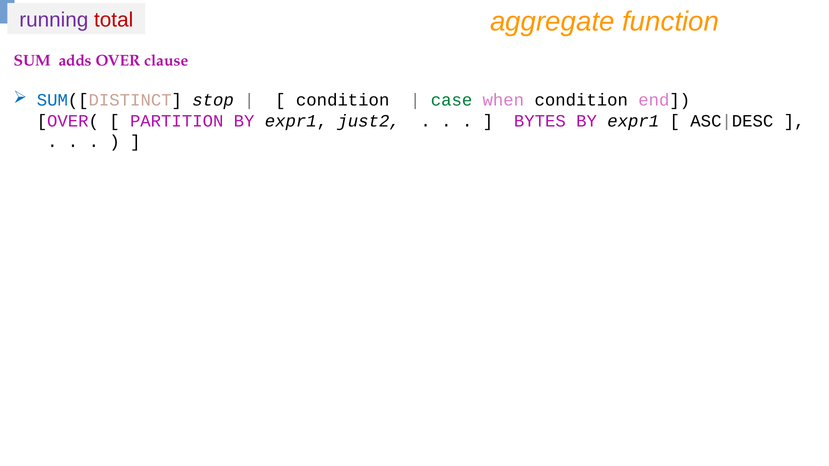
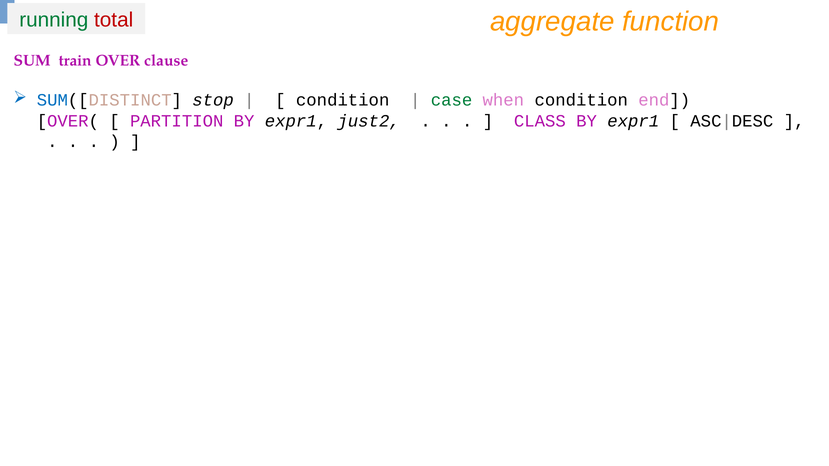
running colour: purple -> green
adds: adds -> train
BYTES: BYTES -> CLASS
